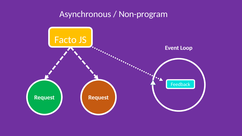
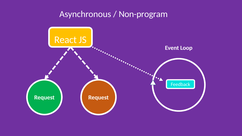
Facto: Facto -> React
